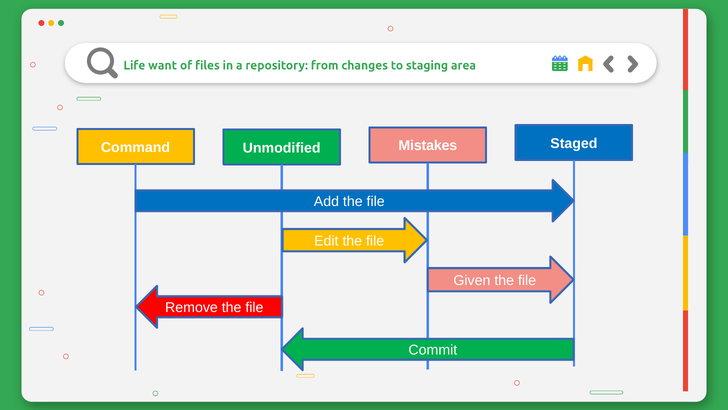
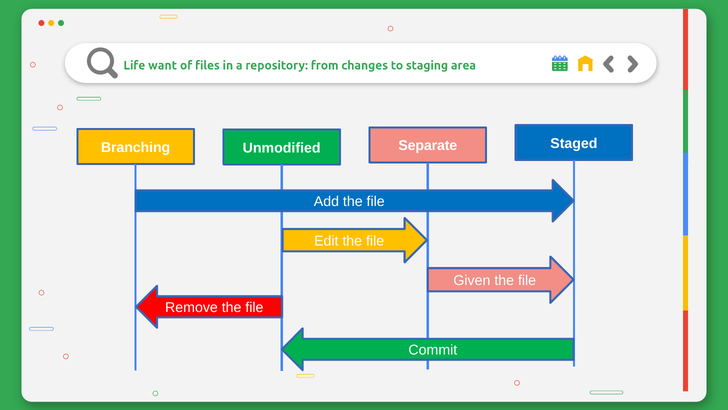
Command: Command -> Branching
Mistakes: Mistakes -> Separate
